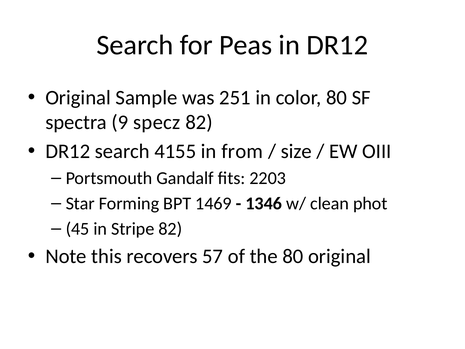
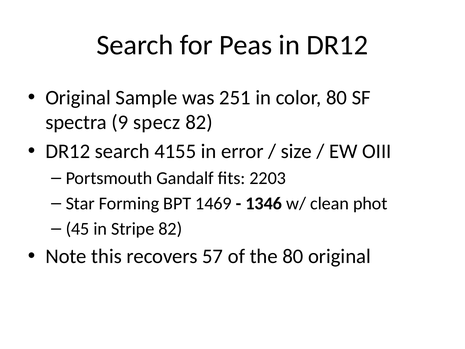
from: from -> error
